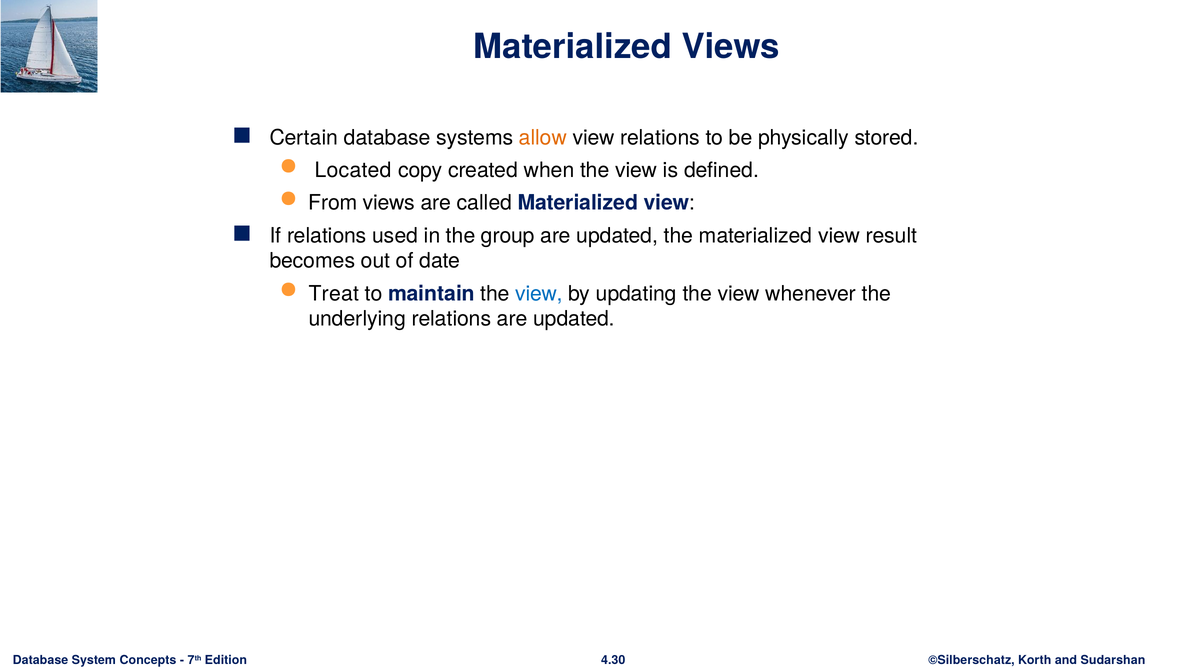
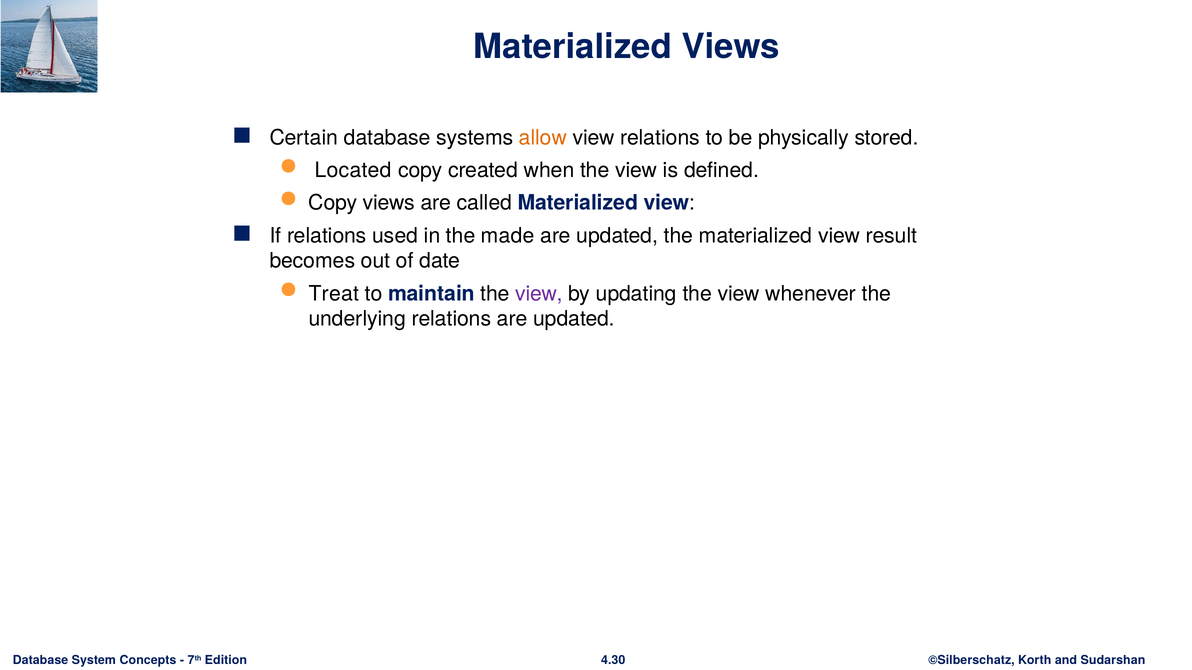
From at (333, 203): From -> Copy
group: group -> made
view at (539, 294) colour: blue -> purple
